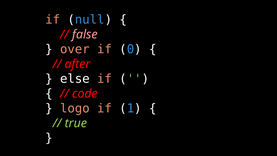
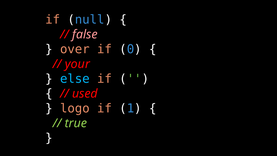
after: after -> your
else colour: white -> light blue
code: code -> used
